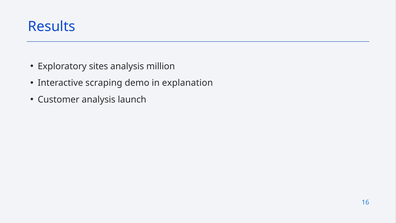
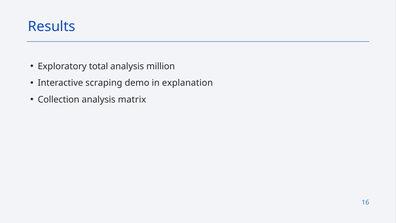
sites: sites -> total
Customer: Customer -> Collection
launch: launch -> matrix
